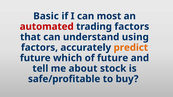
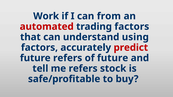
Basic: Basic -> Work
most: most -> from
predict colour: orange -> red
future which: which -> refers
me about: about -> refers
